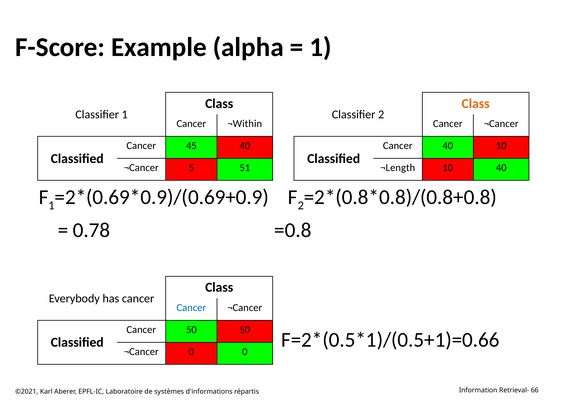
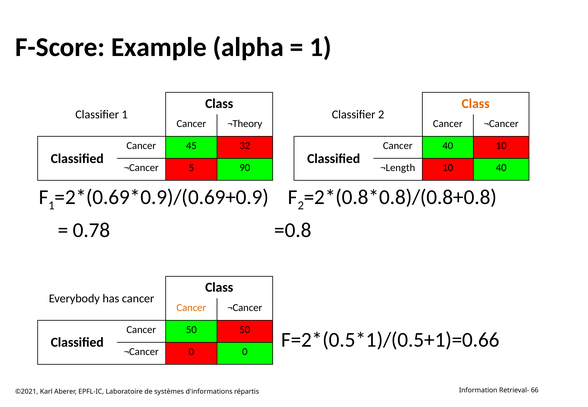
¬Within: ¬Within -> ¬Theory
45 40: 40 -> 32
51: 51 -> 90
Cancer at (191, 308) colour: blue -> orange
